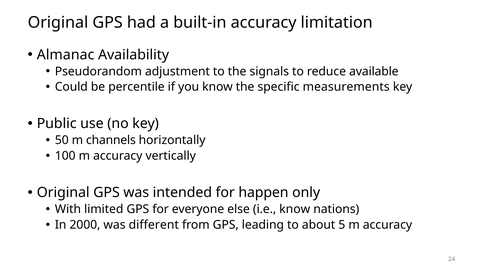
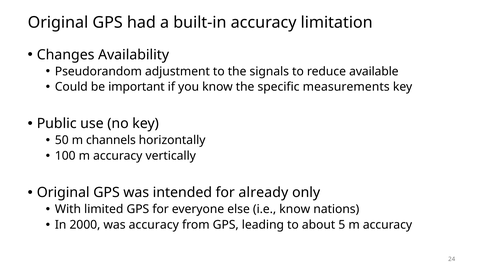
Almanac: Almanac -> Changes
percentile: percentile -> important
happen: happen -> already
was different: different -> accuracy
